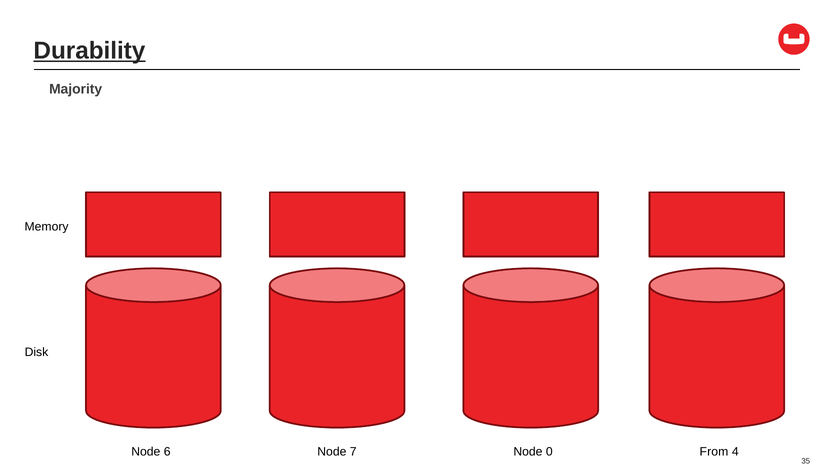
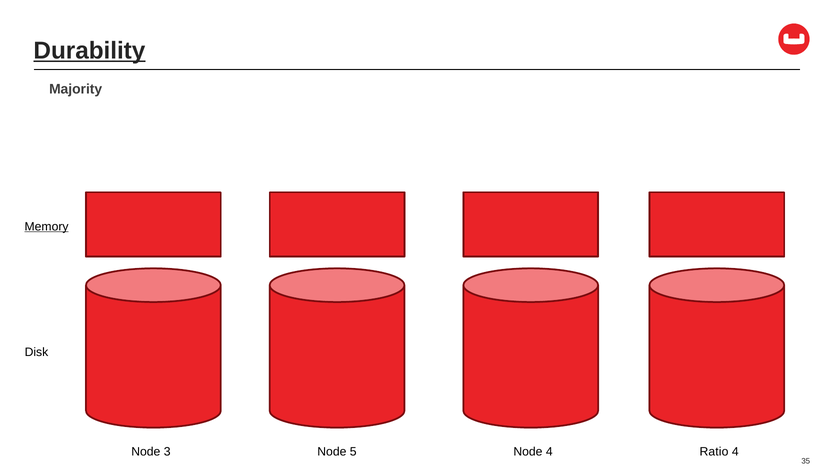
Memory underline: none -> present
6: 6 -> 3
7: 7 -> 5
Node 0: 0 -> 4
From: From -> Ratio
